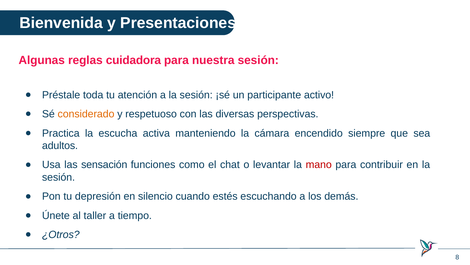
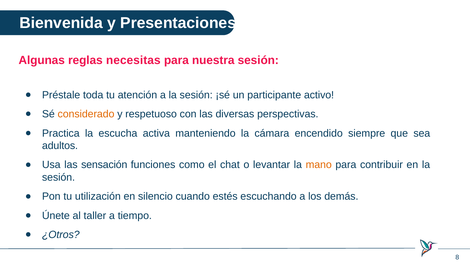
cuidadora: cuidadora -> necesitas
mano colour: red -> orange
depresión: depresión -> utilización
